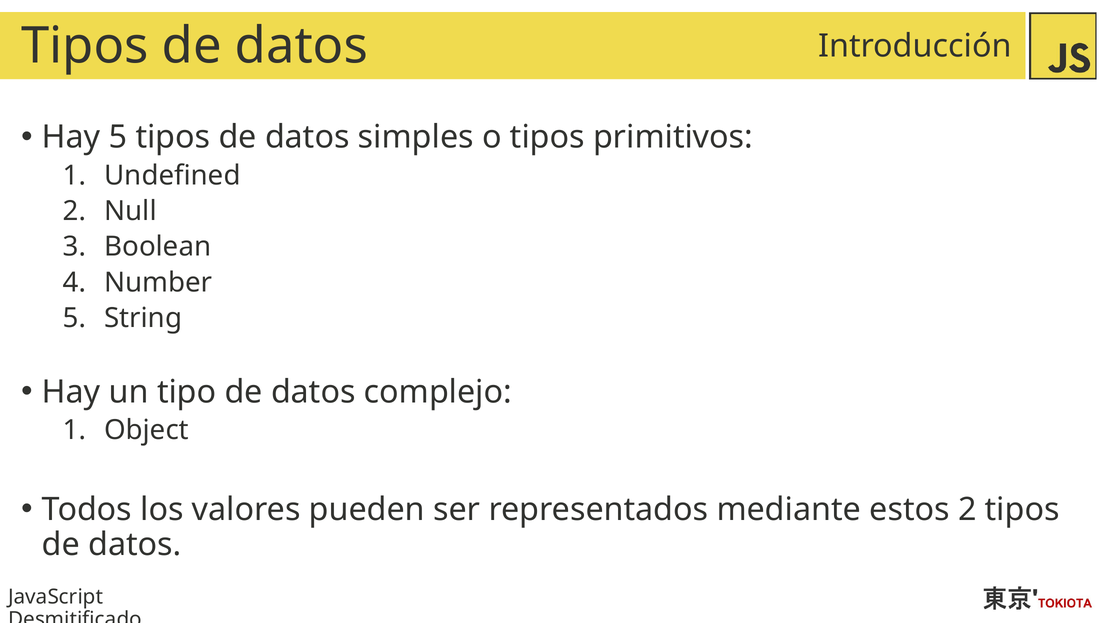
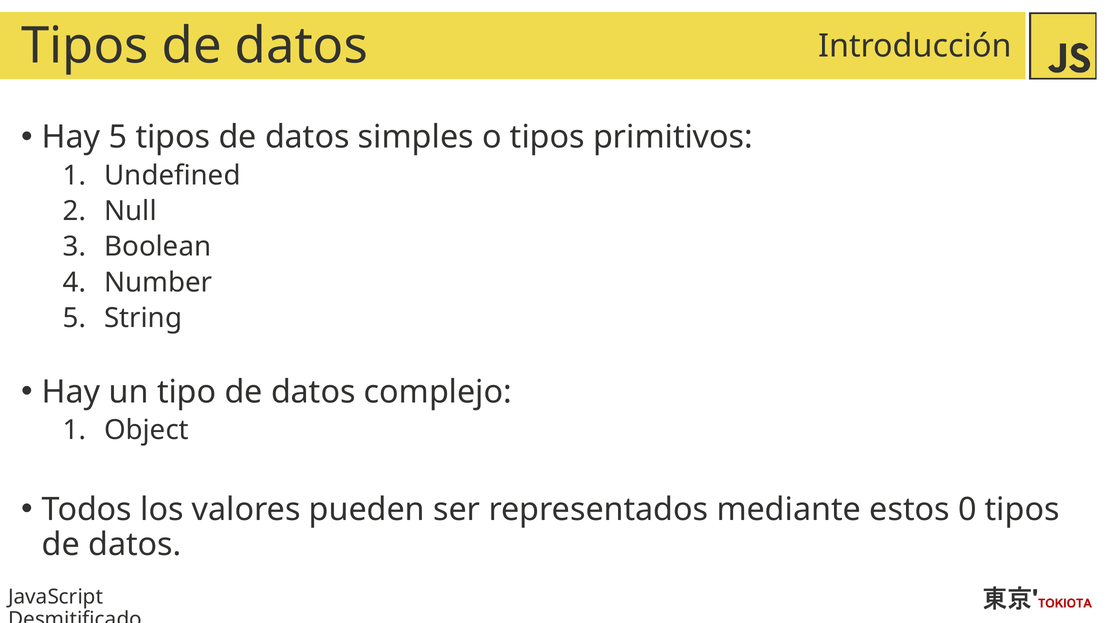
estos 2: 2 -> 0
